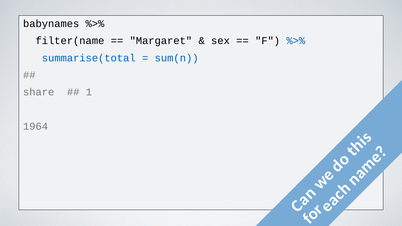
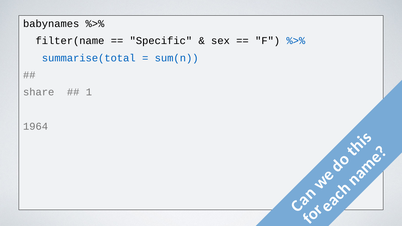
Margaret: Margaret -> Specific
